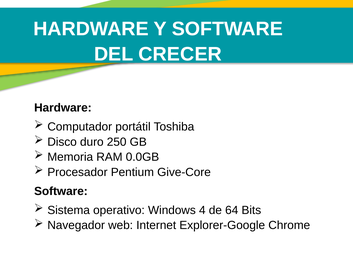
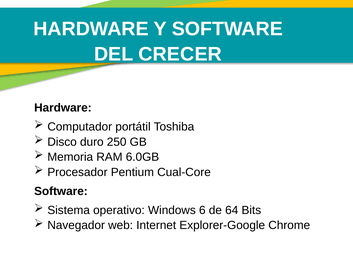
0.0GB: 0.0GB -> 6.0GB
Give-Core: Give-Core -> Cual-Core
4: 4 -> 6
